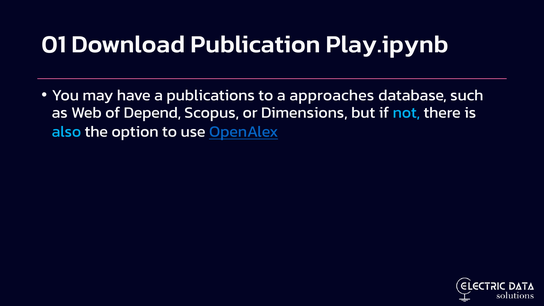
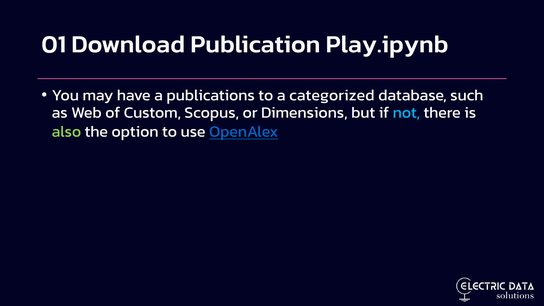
approaches: approaches -> categorized
Depend: Depend -> Custom
also colour: light blue -> light green
